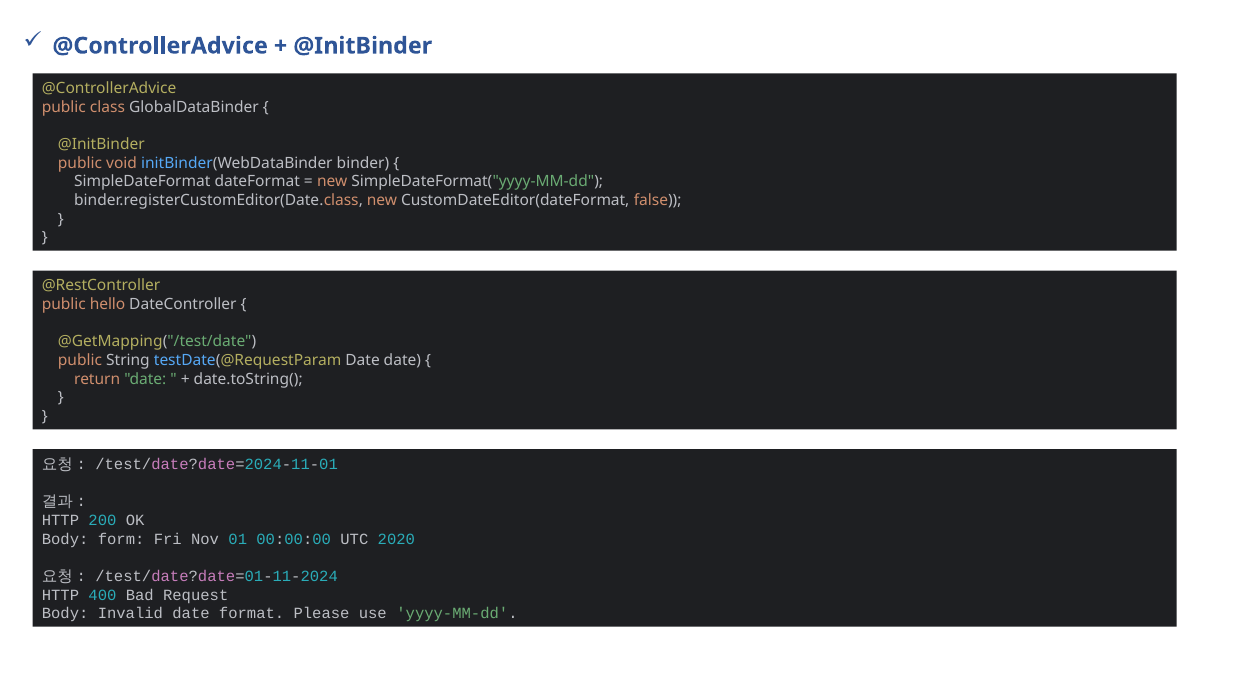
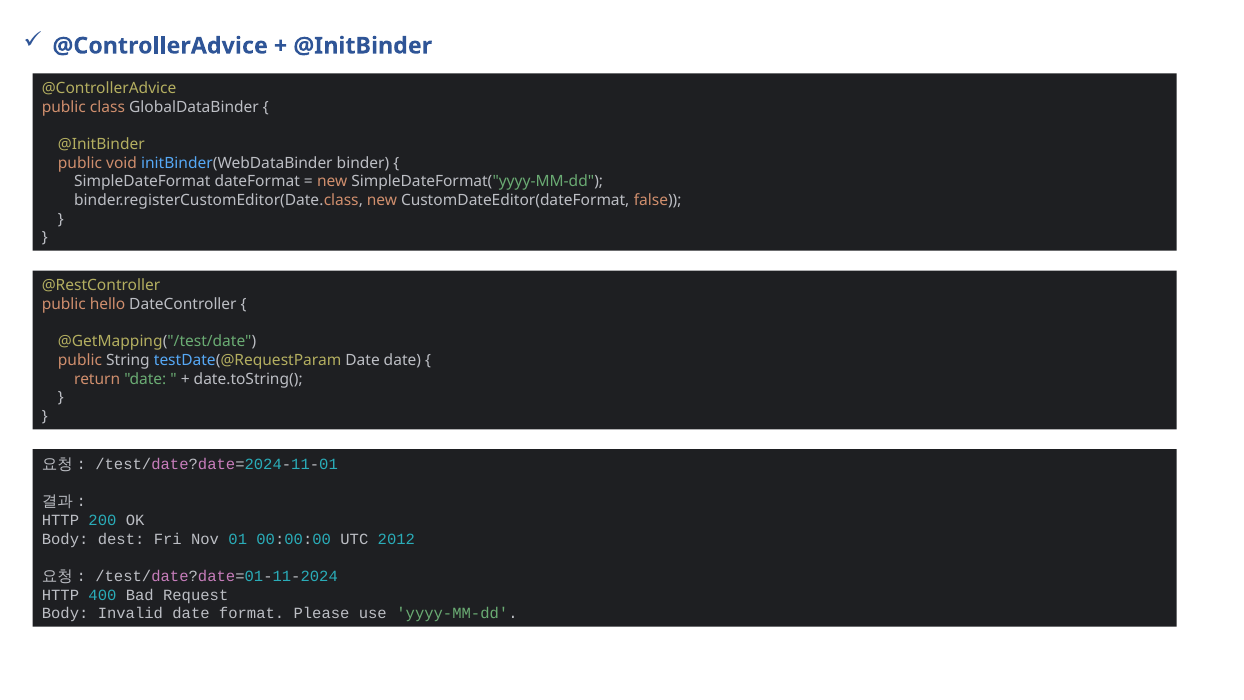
form: form -> dest
2020: 2020 -> 2012
